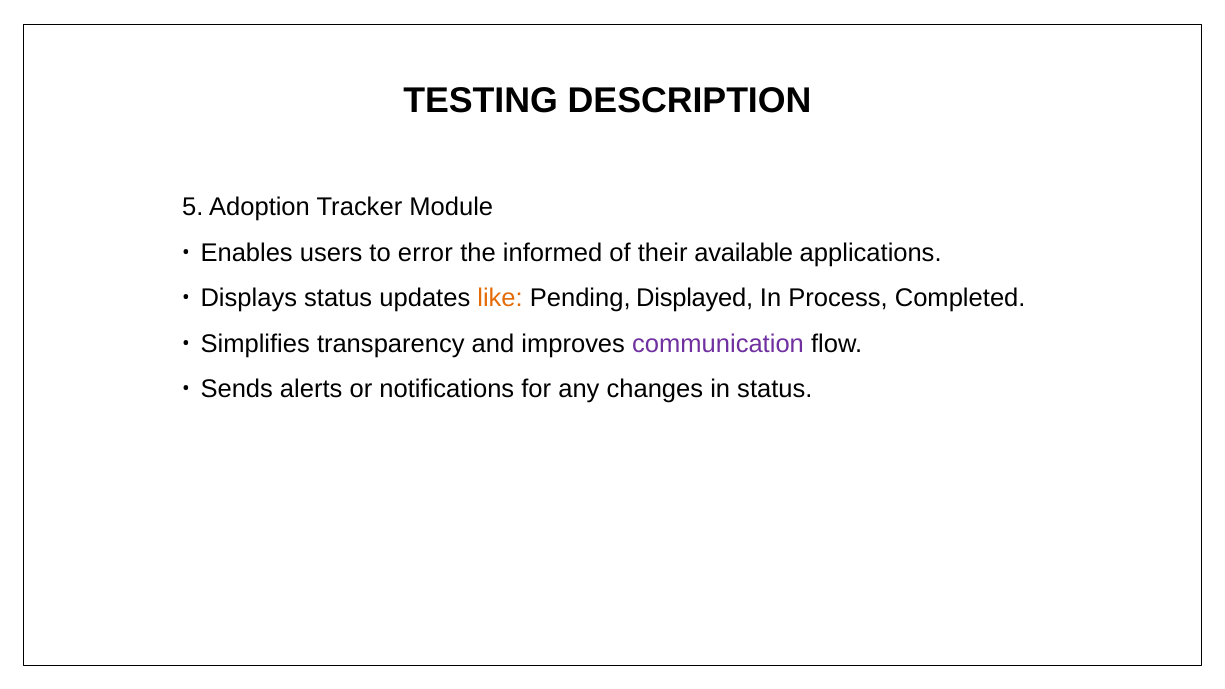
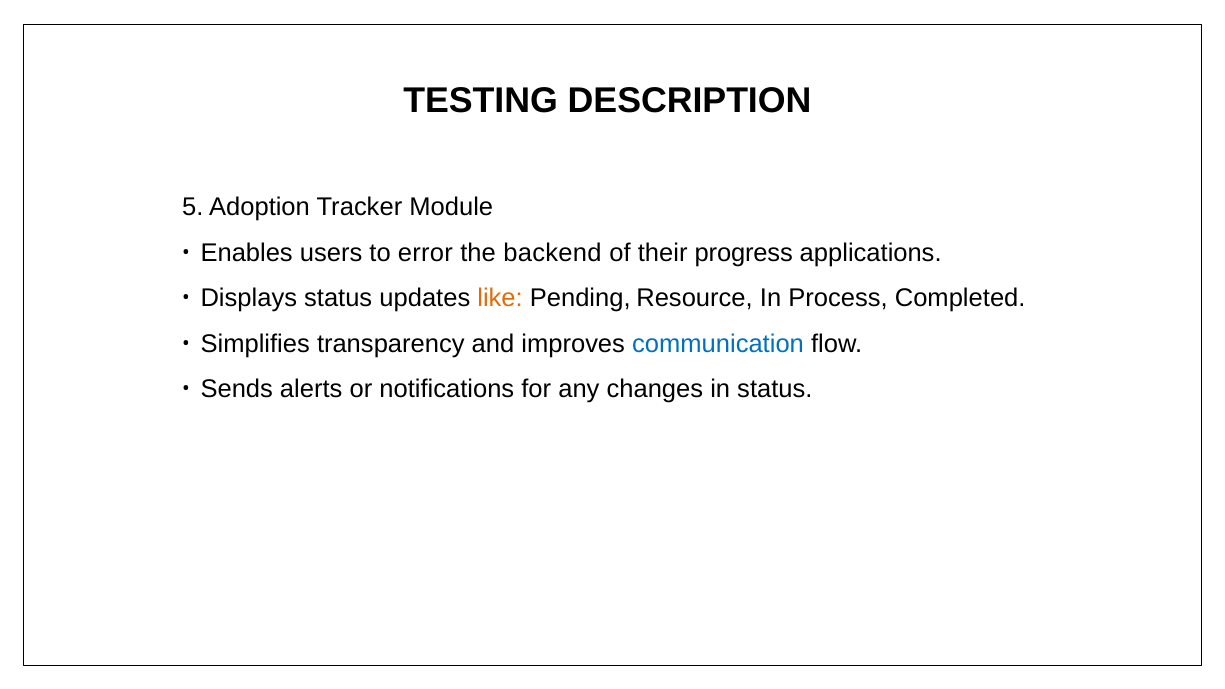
informed: informed -> backend
available: available -> progress
Displayed: Displayed -> Resource
communication colour: purple -> blue
